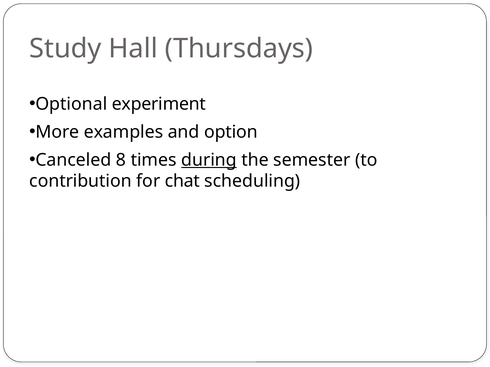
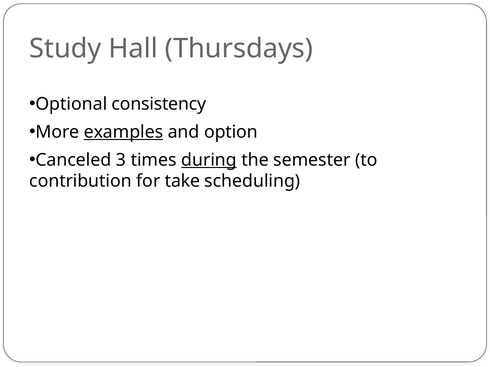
experiment: experiment -> consistency
examples underline: none -> present
8: 8 -> 3
chat: chat -> take
